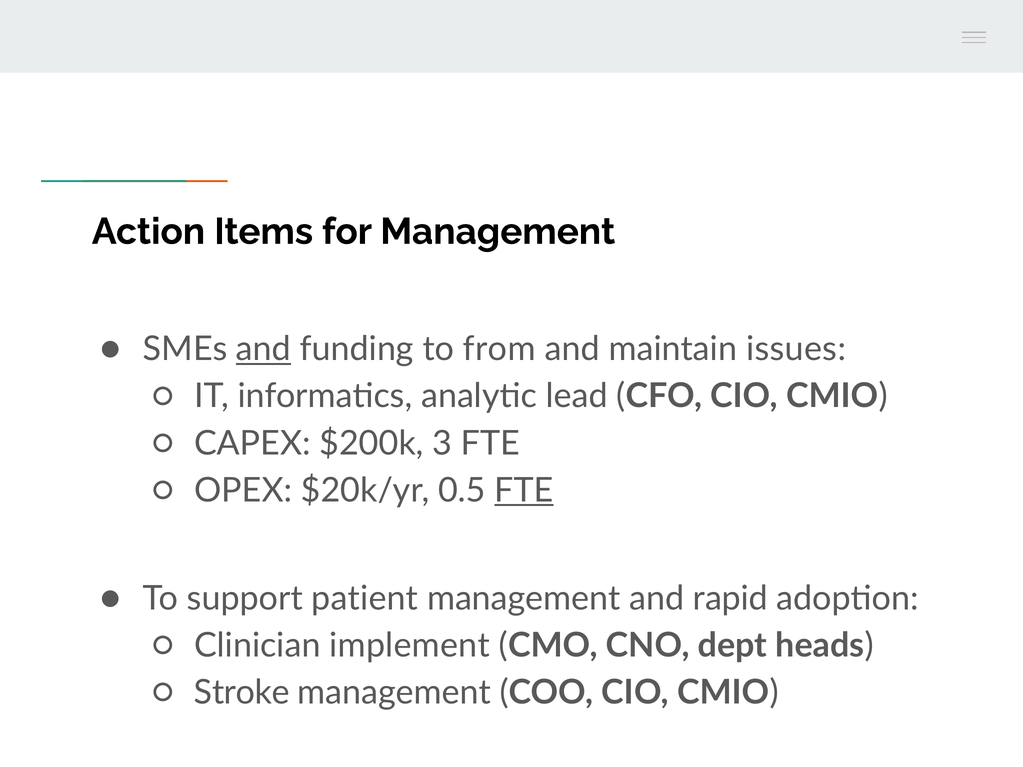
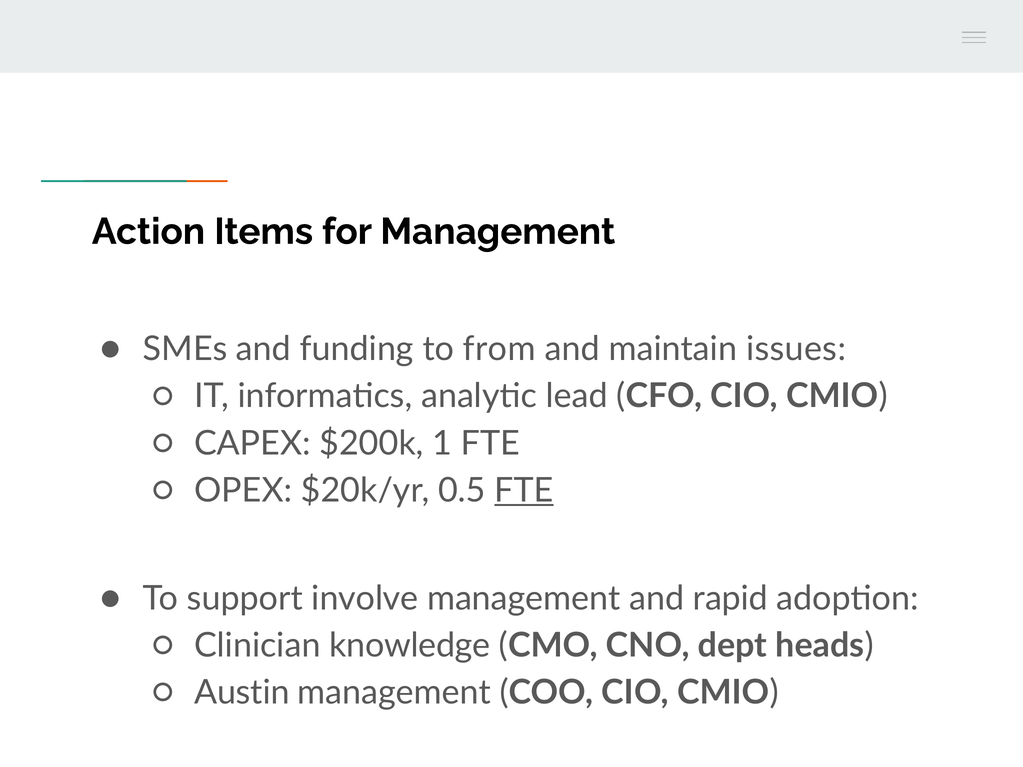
and at (263, 349) underline: present -> none
3: 3 -> 1
patient: patient -> involve
implement: implement -> knowledge
Stroke: Stroke -> Austin
